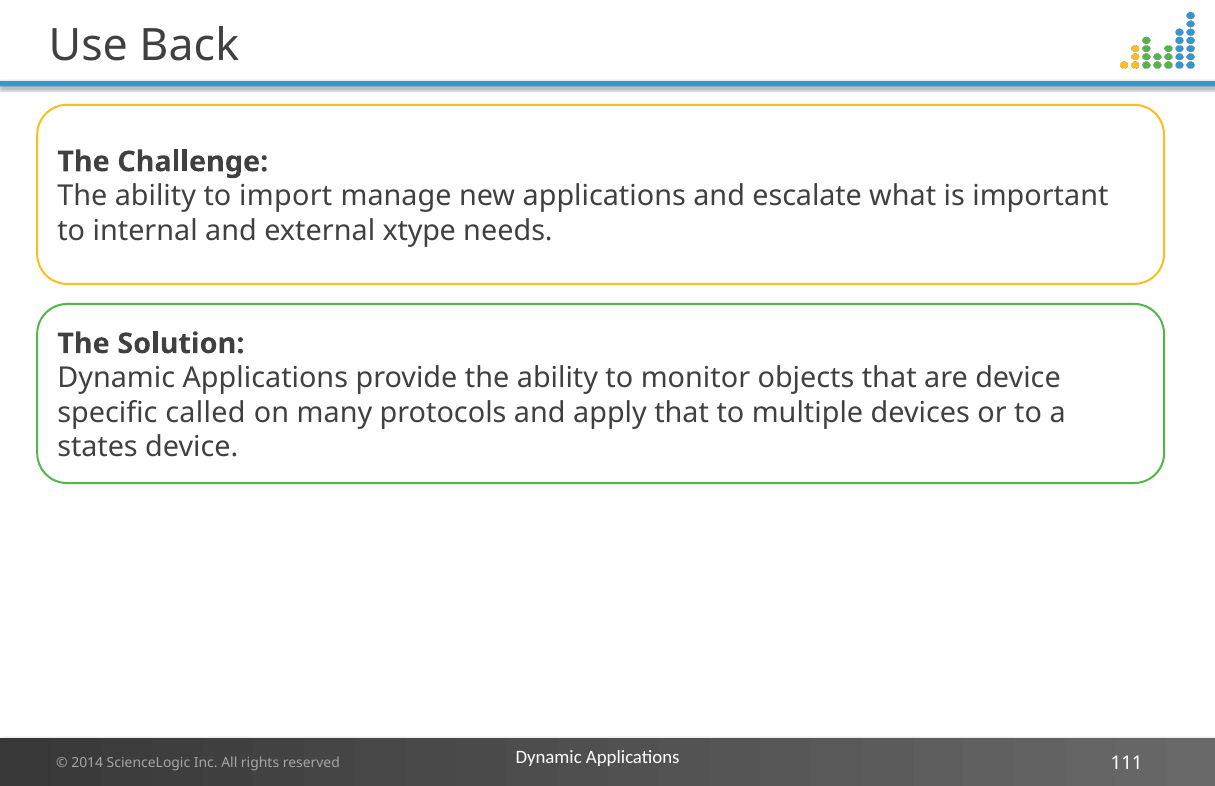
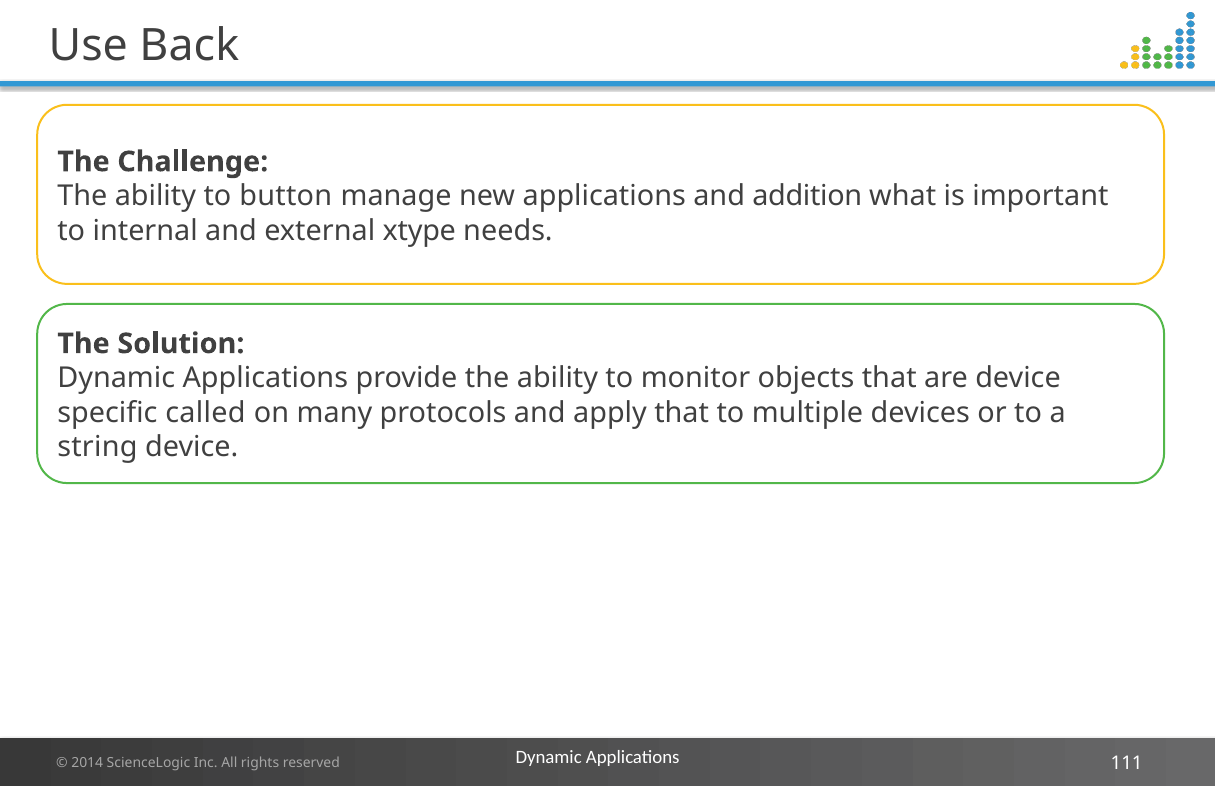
import: import -> button
escalate: escalate -> addition
states: states -> string
